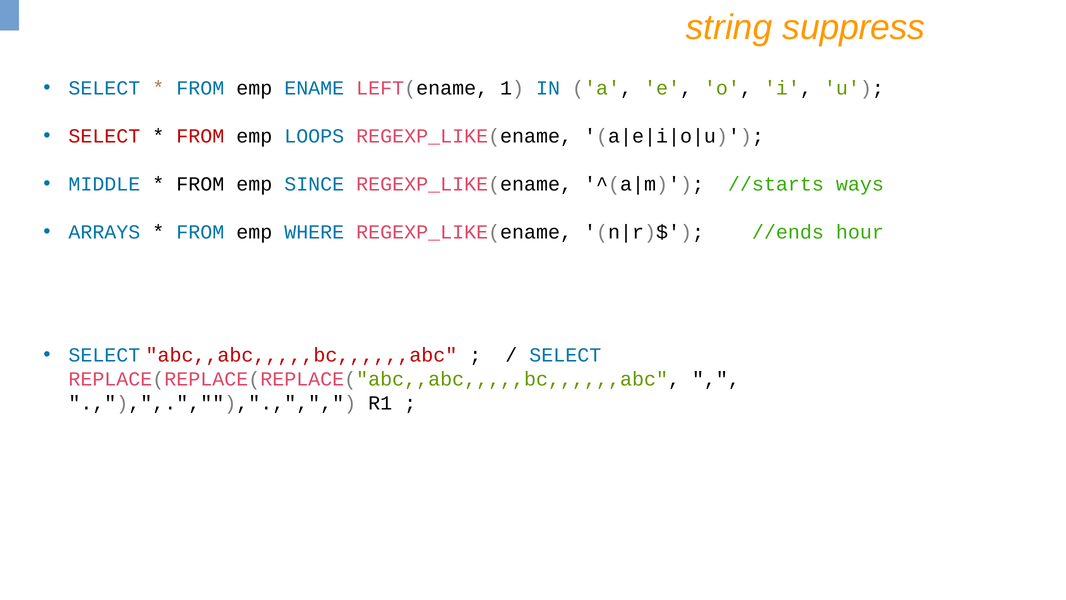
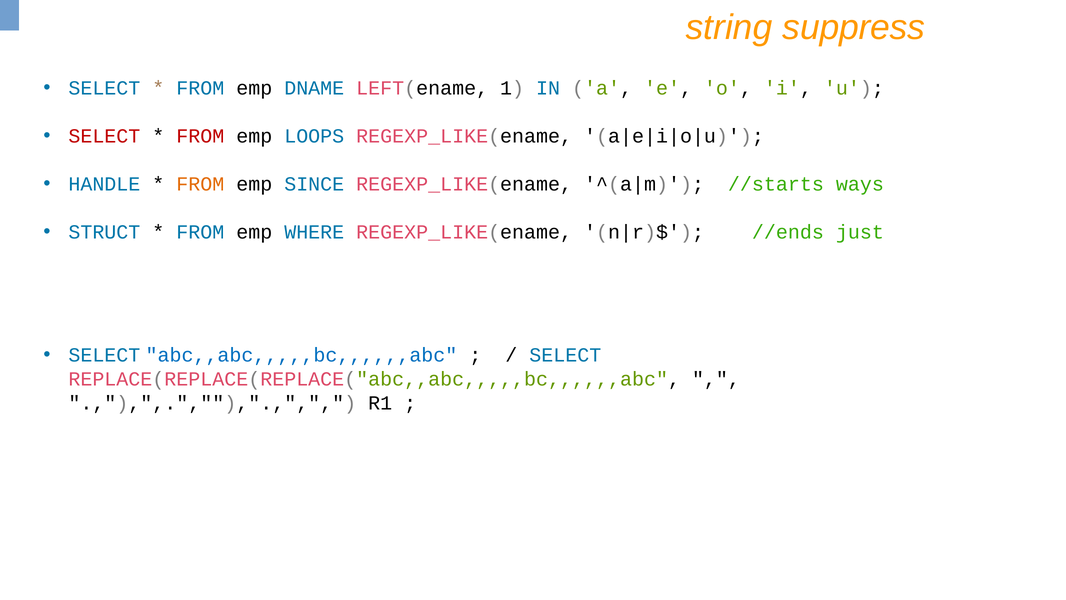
ENAME: ENAME -> DNAME
MIDDLE: MIDDLE -> HANDLE
FROM at (200, 184) colour: black -> orange
ARRAYS: ARRAYS -> STRUCT
hour: hour -> just
abc,,abc,,,,,bc,,,,,,abc colour: red -> blue
